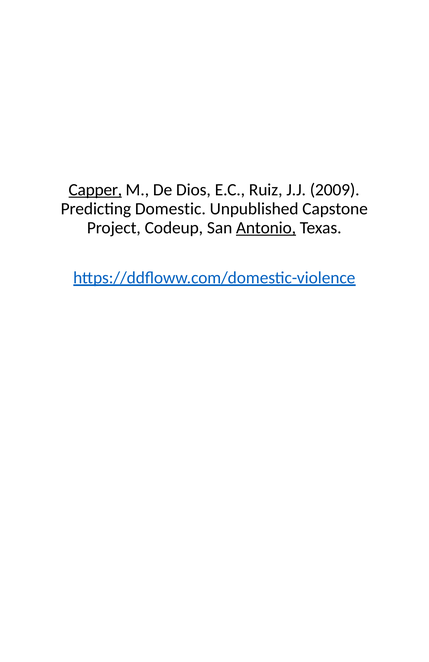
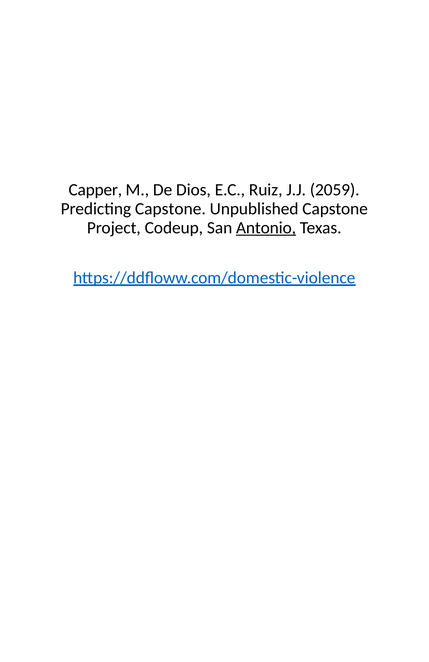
Capper underline: present -> none
2009: 2009 -> 2059
Predicting Domestic: Domestic -> Capstone
